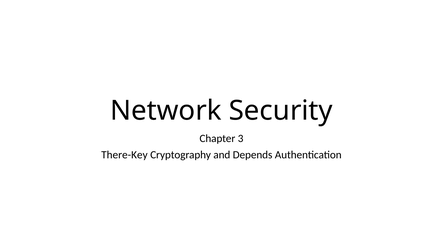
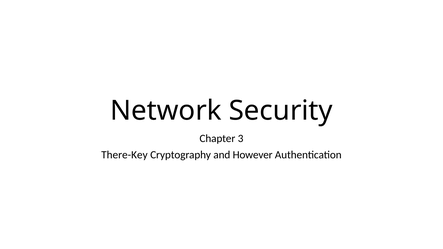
Depends: Depends -> However
